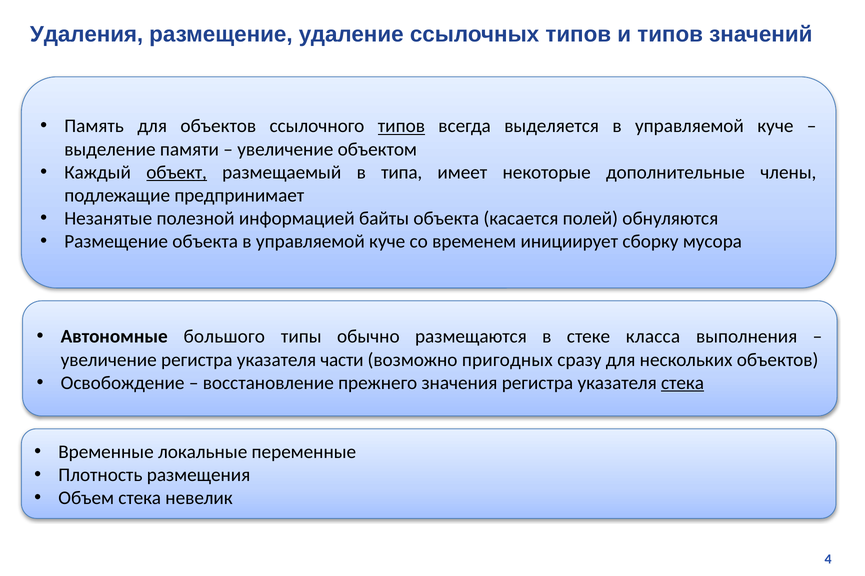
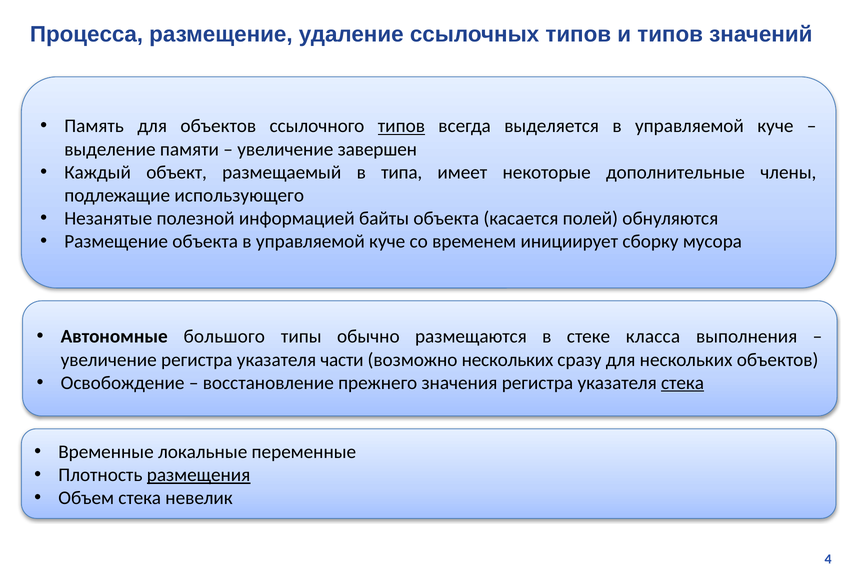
Удаления: Удаления -> Процесса
объектом: объектом -> завершен
объект underline: present -> none
предпринимает: предпринимает -> использующего
возможно пригодных: пригодных -> нескольких
размещения underline: none -> present
